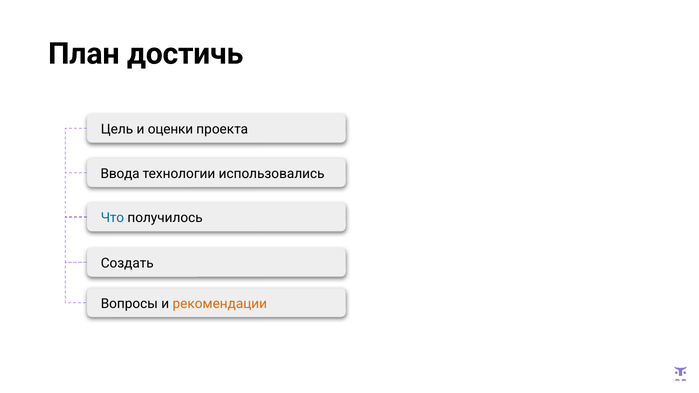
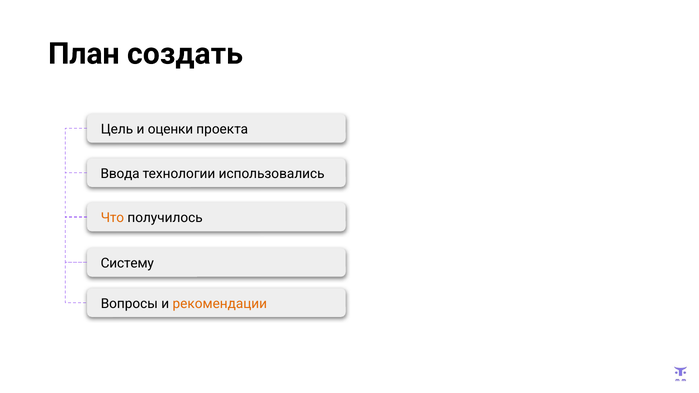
достичь: достичь -> создать
Что colour: blue -> orange
Создать: Создать -> Систему
